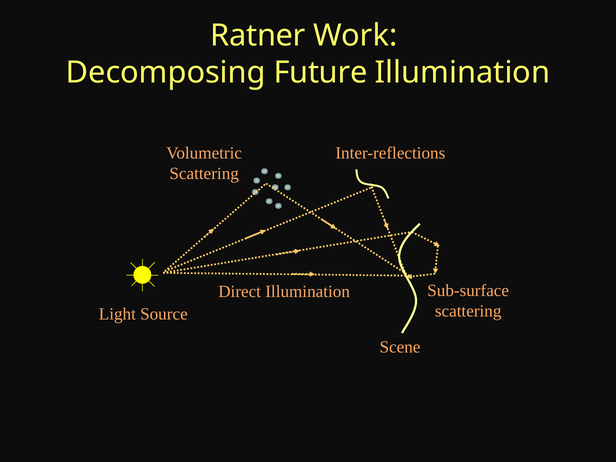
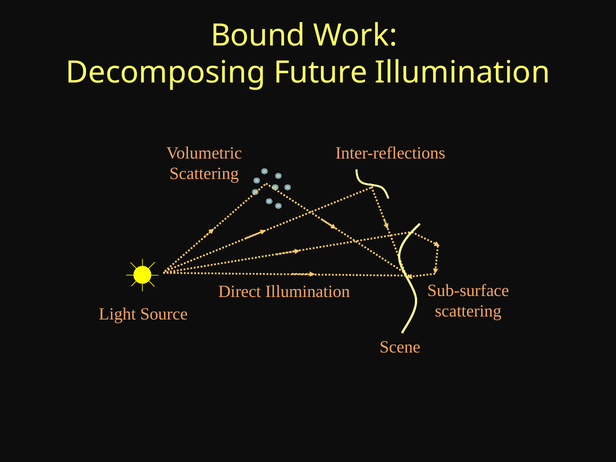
Ratner: Ratner -> Bound
